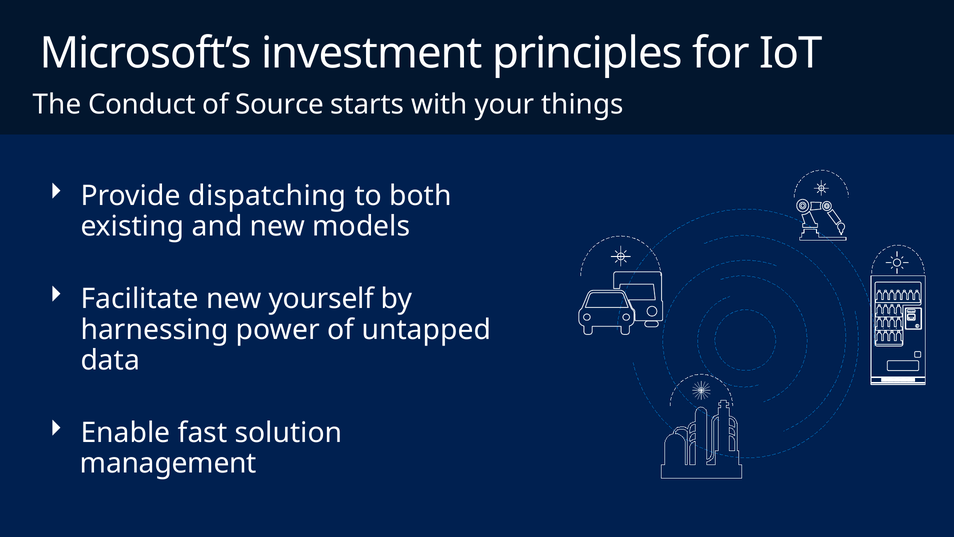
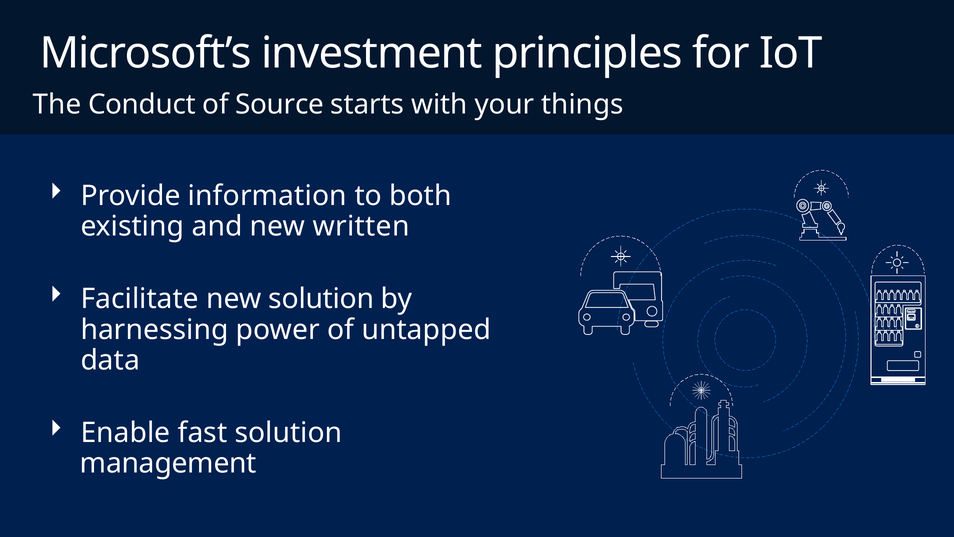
dispatching: dispatching -> information
models: models -> written
new yourself: yourself -> solution
